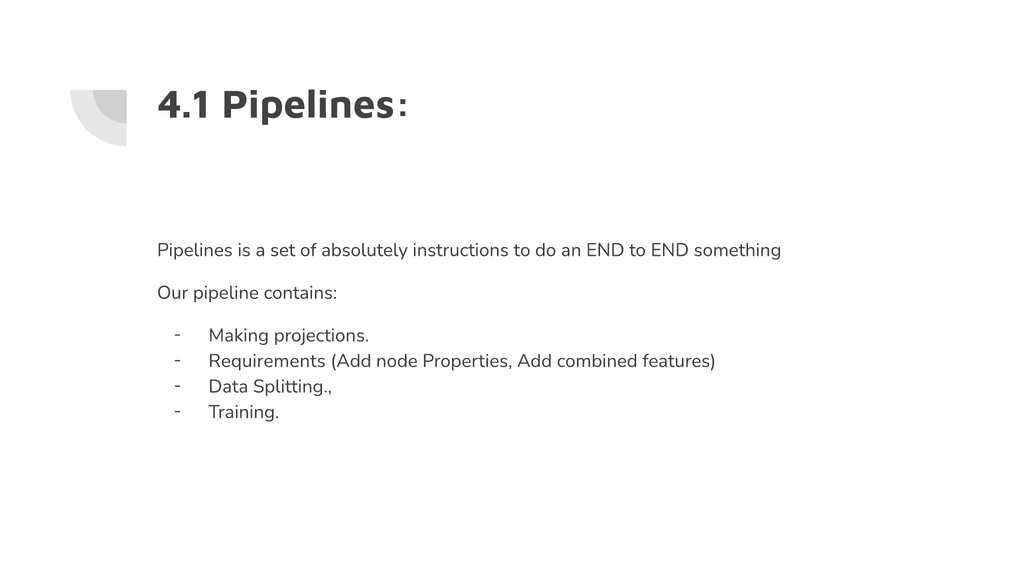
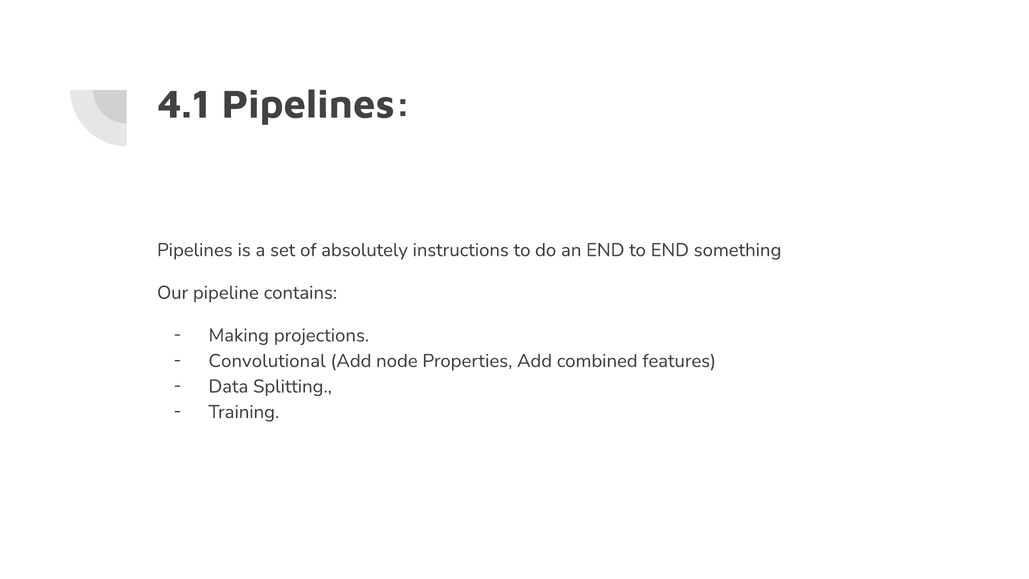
Requirements: Requirements -> Convolutional
